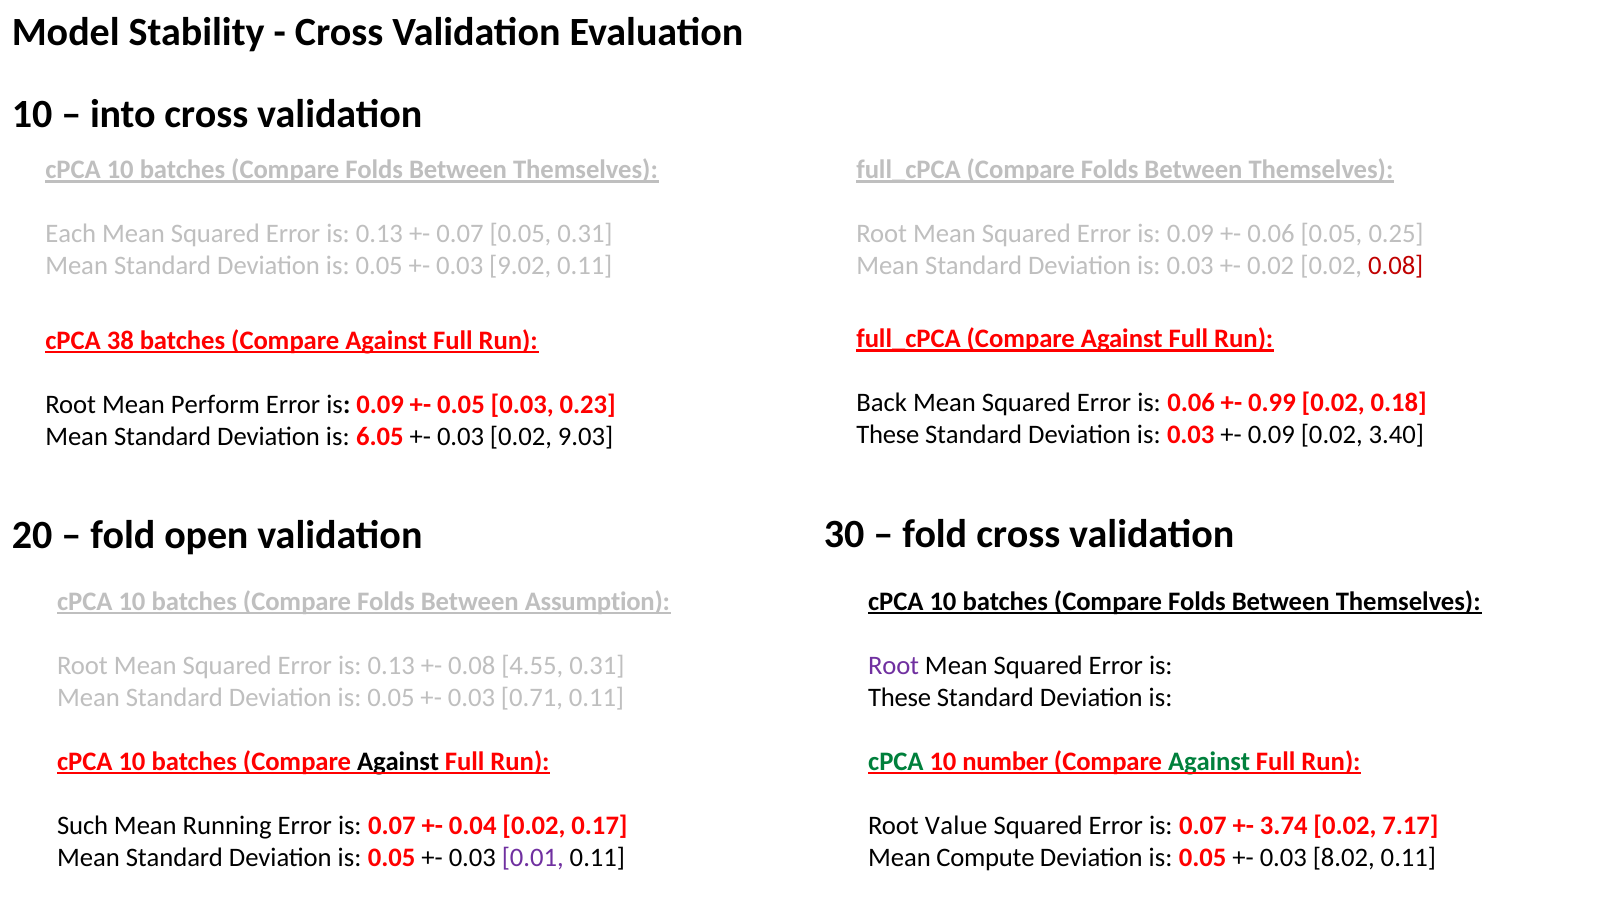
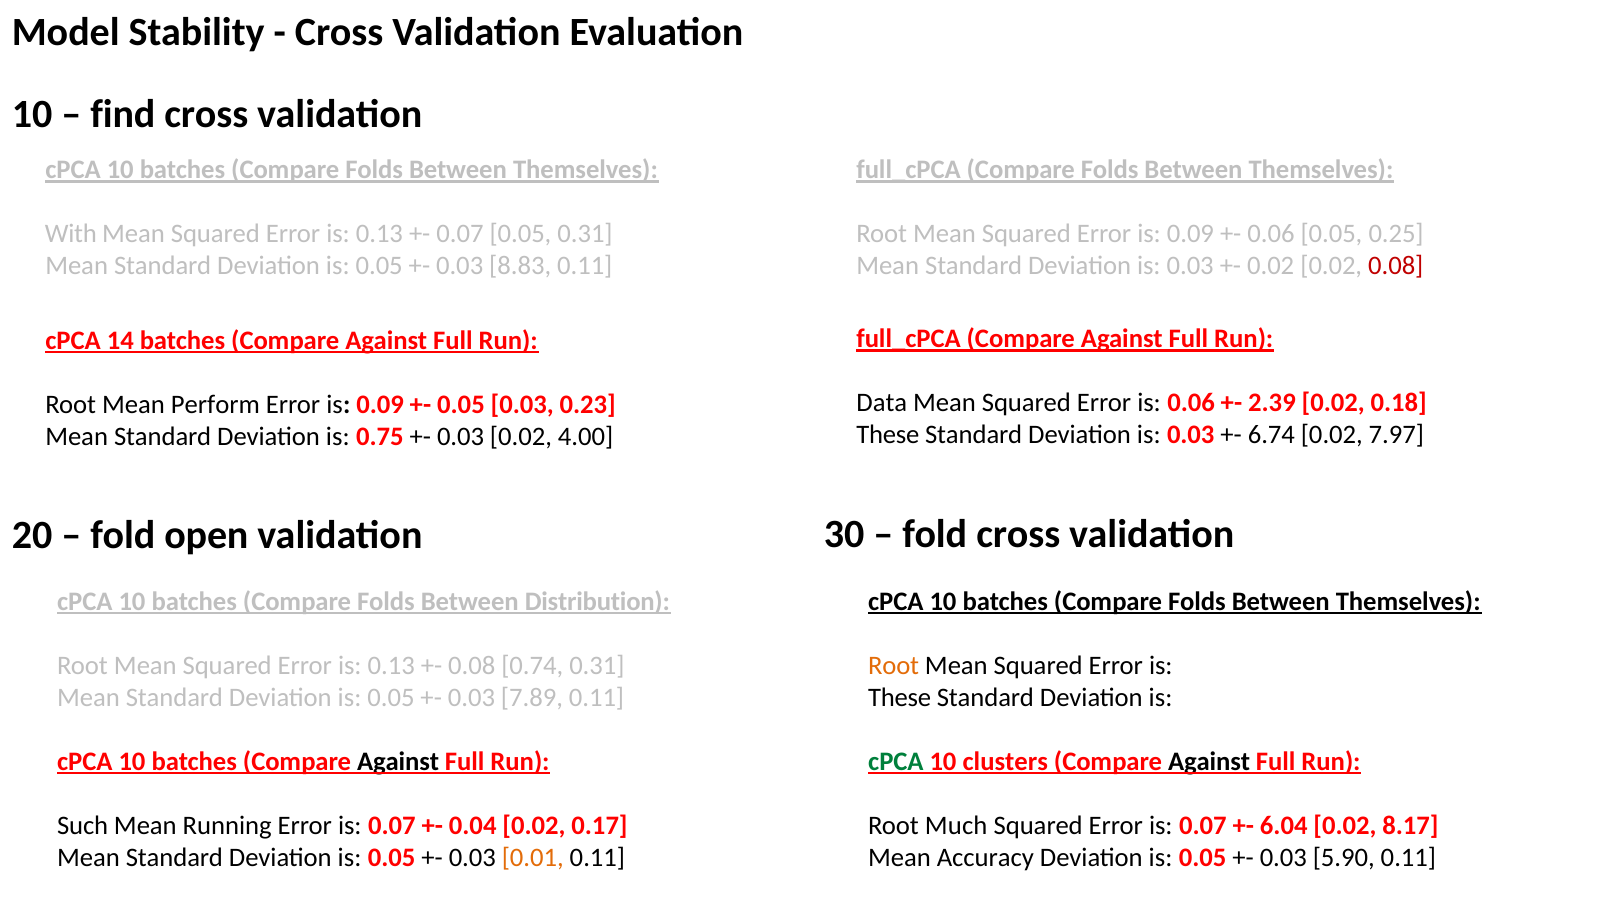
into: into -> find
Each: Each -> With
9.02: 9.02 -> 8.83
38: 38 -> 14
Back: Back -> Data
0.99: 0.99 -> 2.39
0.09 at (1271, 435): 0.09 -> 6.74
3.40: 3.40 -> 7.97
6.05: 6.05 -> 0.75
9.03: 9.03 -> 4.00
Assumption: Assumption -> Distribution
4.55: 4.55 -> 0.74
Root at (894, 666) colour: purple -> orange
0.71: 0.71 -> 7.89
number: number -> clusters
Against at (1209, 762) colour: green -> black
Value: Value -> Much
3.74: 3.74 -> 6.04
7.17: 7.17 -> 8.17
0.01 colour: purple -> orange
Compute: Compute -> Accuracy
8.02: 8.02 -> 5.90
